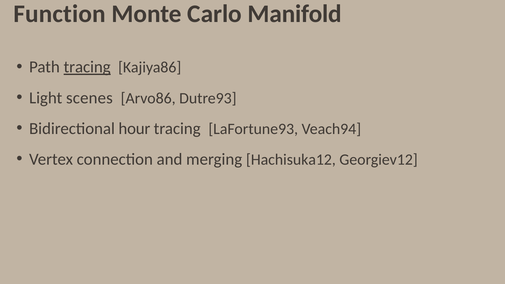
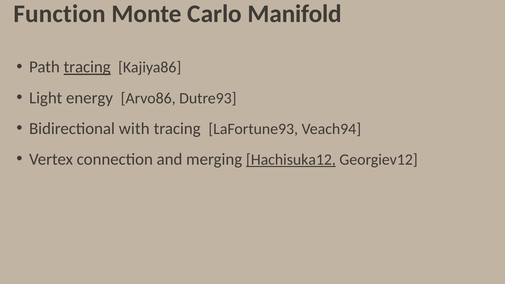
scenes: scenes -> energy
hour: hour -> with
Hachisuka12 underline: none -> present
